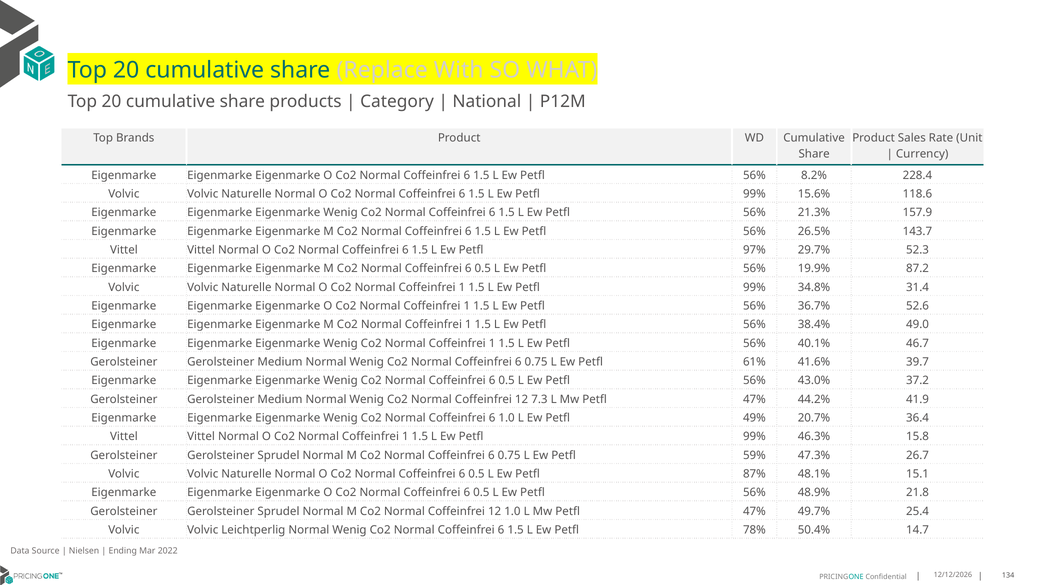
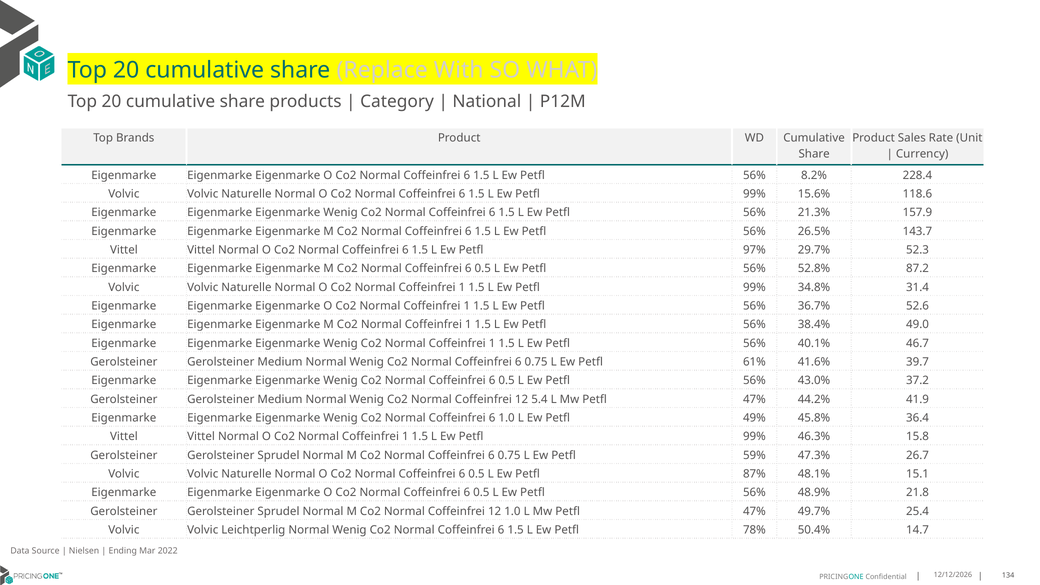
19.9%: 19.9% -> 52.8%
7.3: 7.3 -> 5.4
20.7%: 20.7% -> 45.8%
